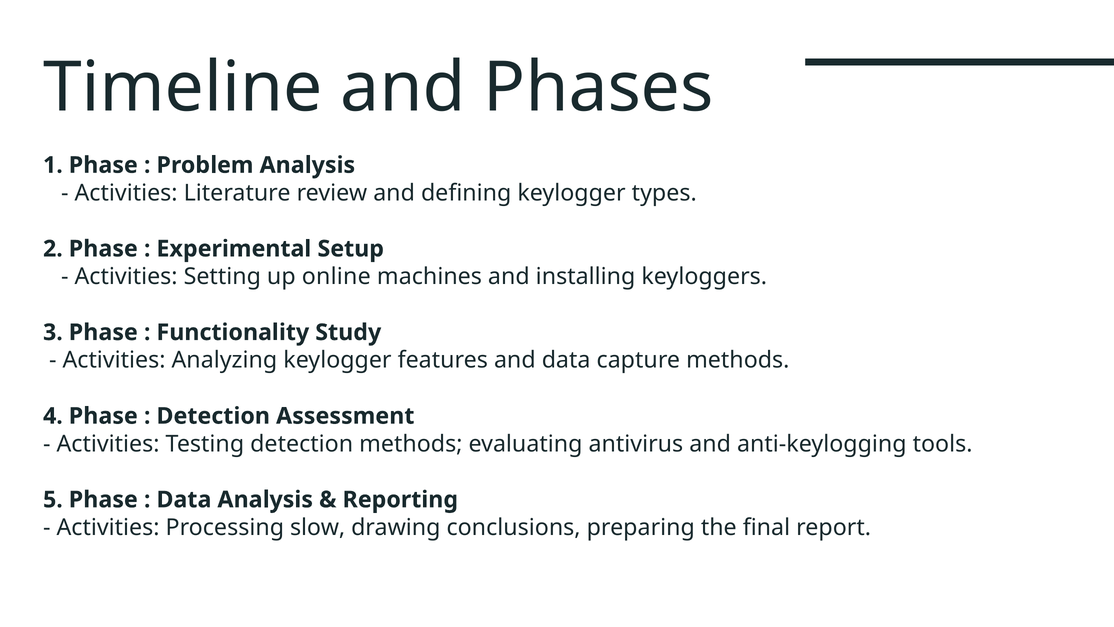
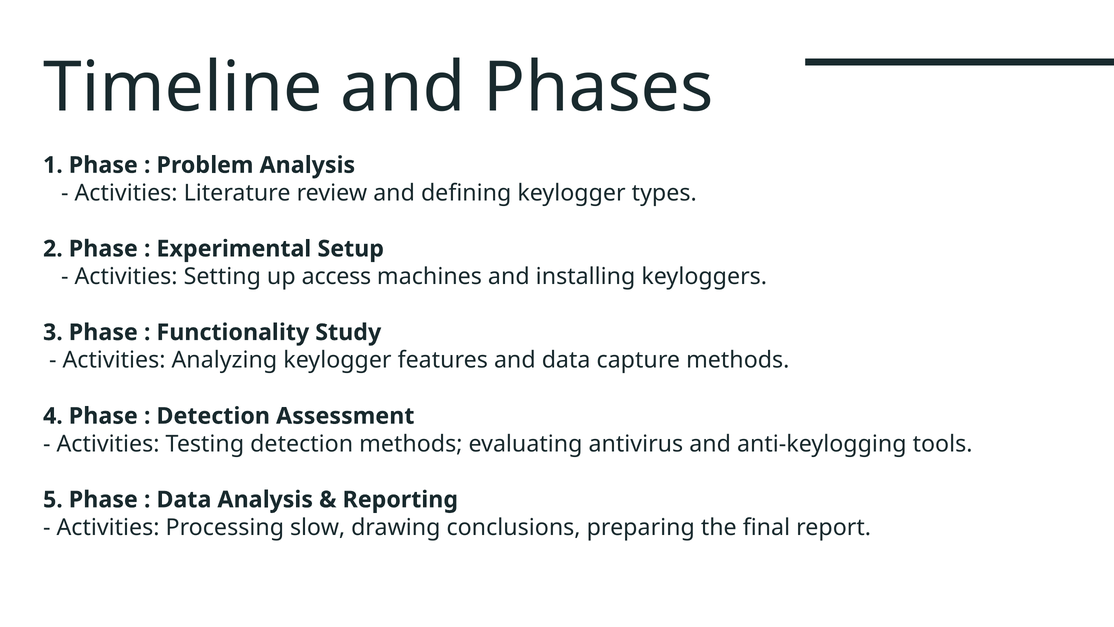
online: online -> access
